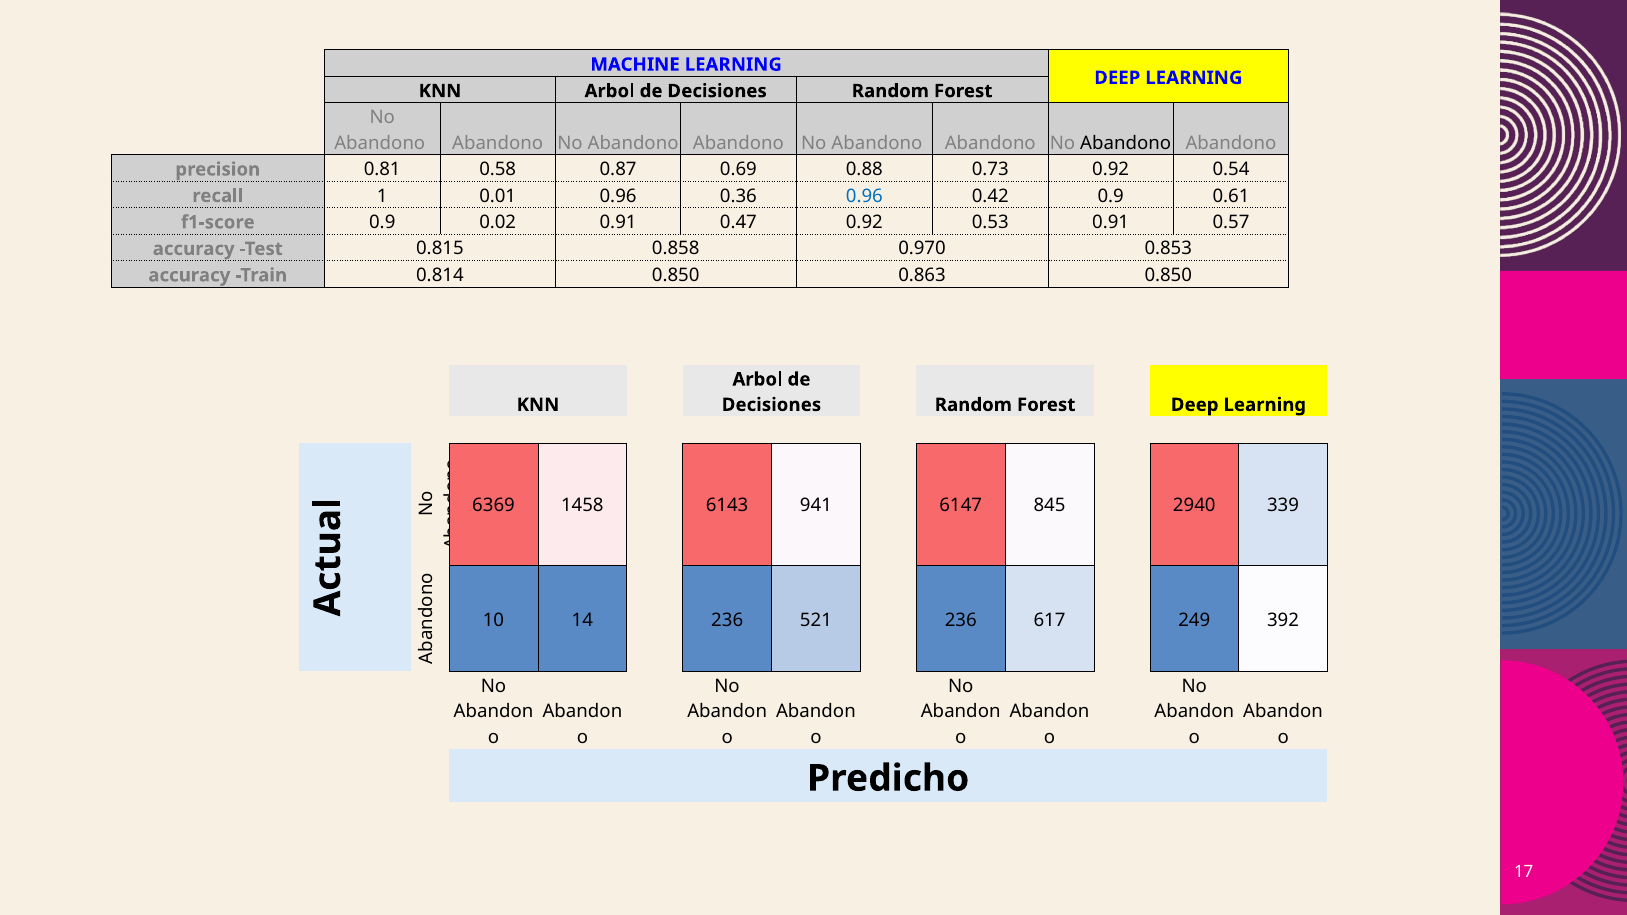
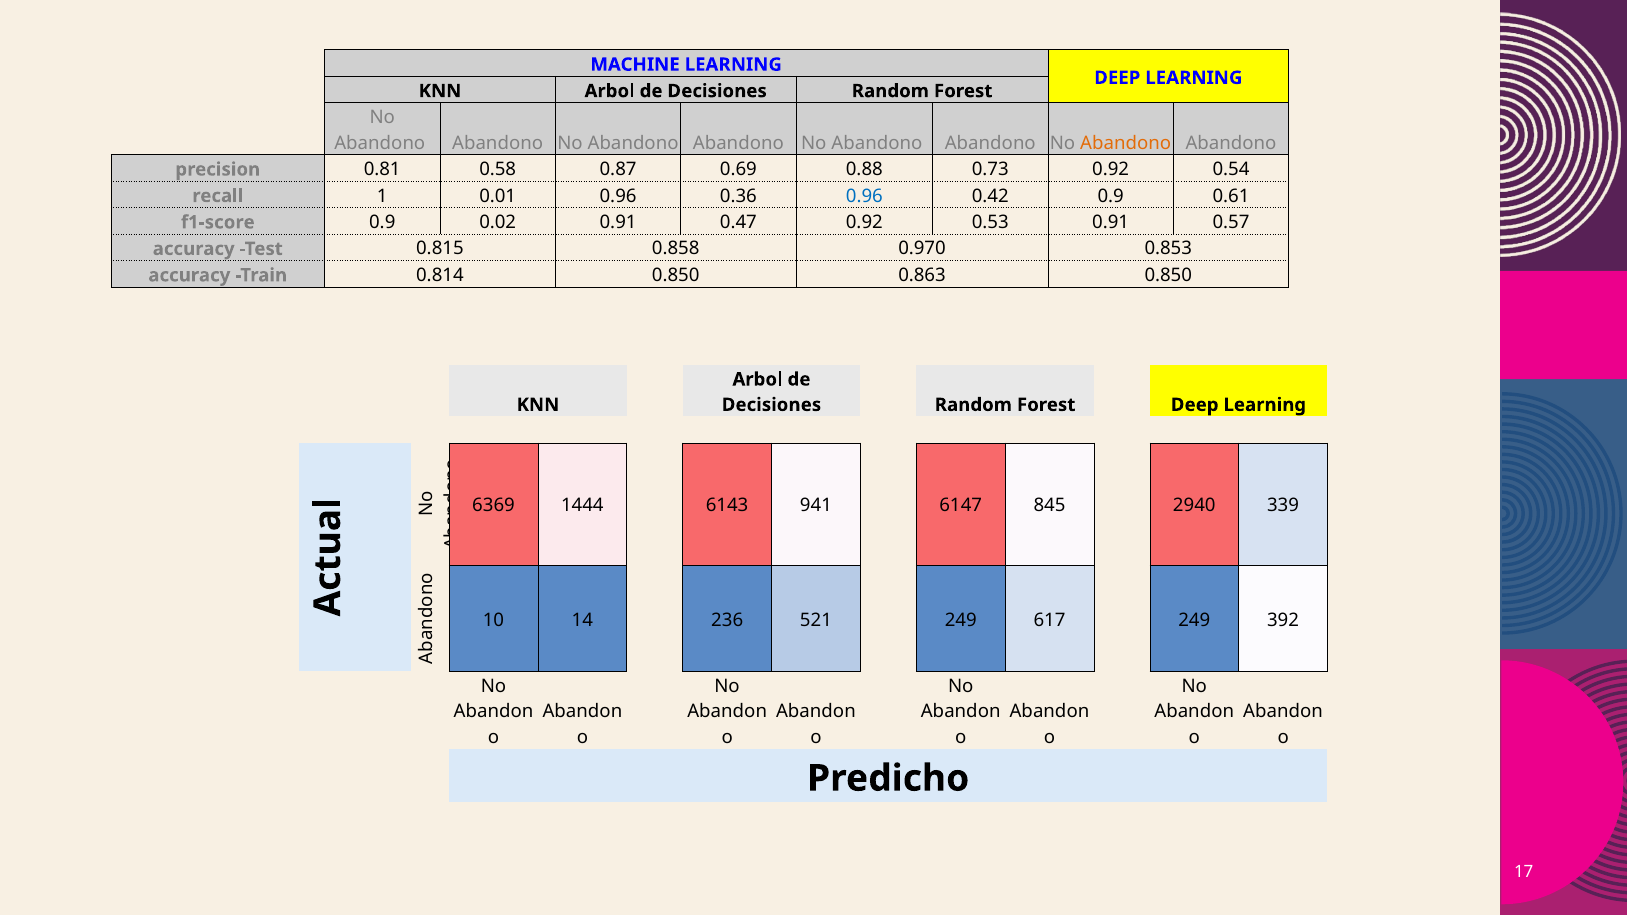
Abandono at (1126, 143) colour: black -> orange
1458: 1458 -> 1444
521 236: 236 -> 249
